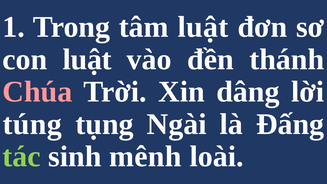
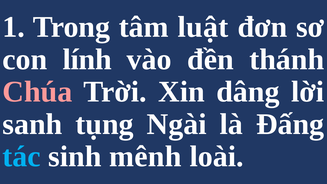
con luật: luật -> lính
túng: túng -> sanh
tác colour: light green -> light blue
